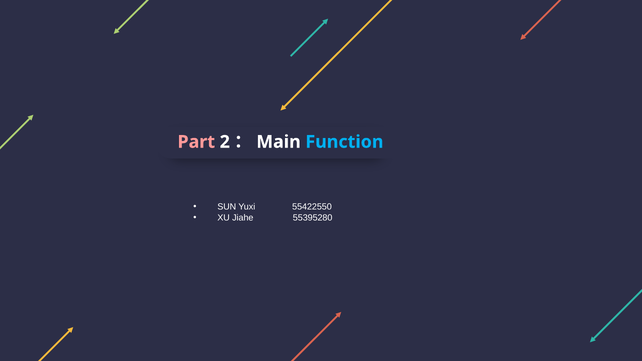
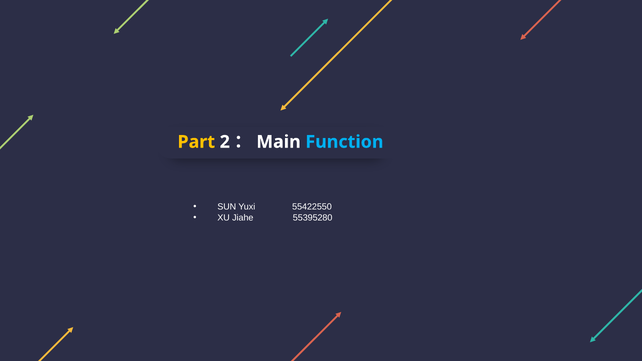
Part colour: pink -> yellow
